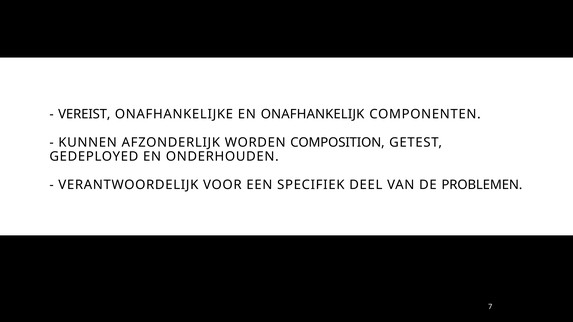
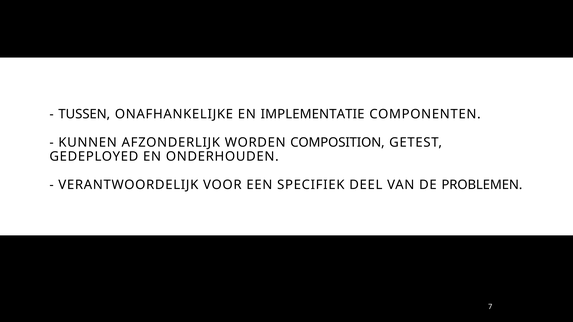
VEREIST: VEREIST -> TUSSEN
ONAFHANKELIJK: ONAFHANKELIJK -> IMPLEMENTATIE
